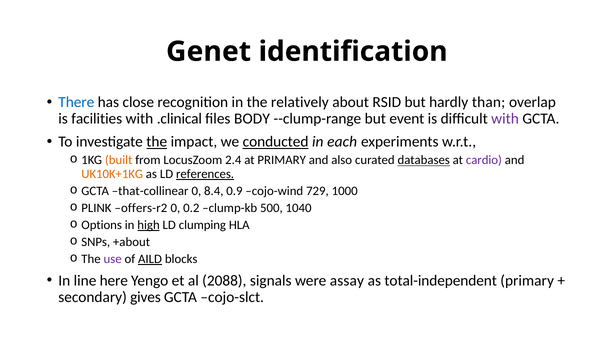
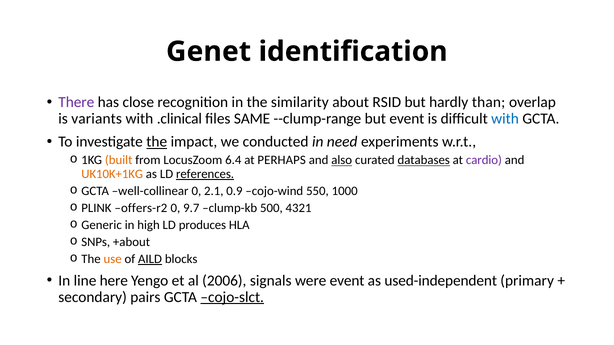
There colour: blue -> purple
relatively: relatively -> similarity
facilities: facilities -> variants
BODY: BODY -> SAME
with at (505, 119) colour: purple -> blue
conducted underline: present -> none
each: each -> need
2.4: 2.4 -> 6.4
at PRIMARY: PRIMARY -> PERHAPS
also underline: none -> present
that-collinear: that-collinear -> well-collinear
8.4: 8.4 -> 2.1
729: 729 -> 550
0.2: 0.2 -> 9.7
1040: 1040 -> 4321
Options: Options -> Generic
high underline: present -> none
clumping: clumping -> produces
use colour: purple -> orange
2088: 2088 -> 2006
were assay: assay -> event
total-independent: total-independent -> used-independent
gives: gives -> pairs
cojo-slct underline: none -> present
